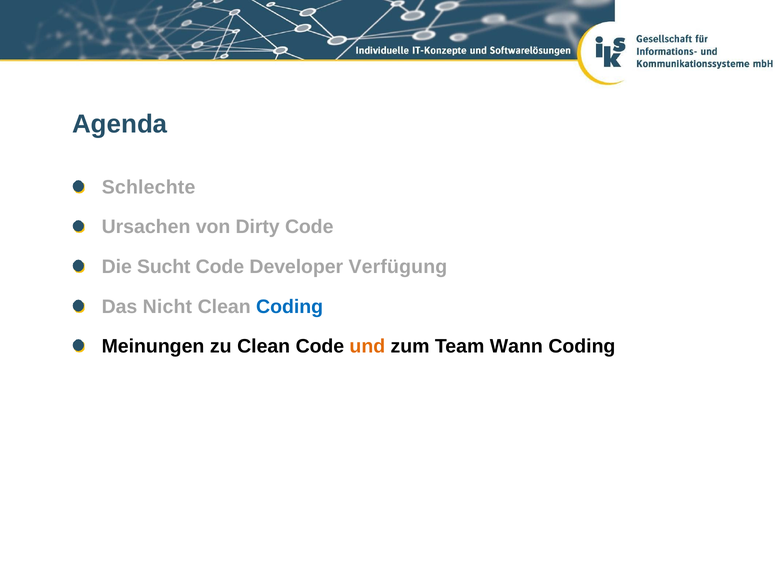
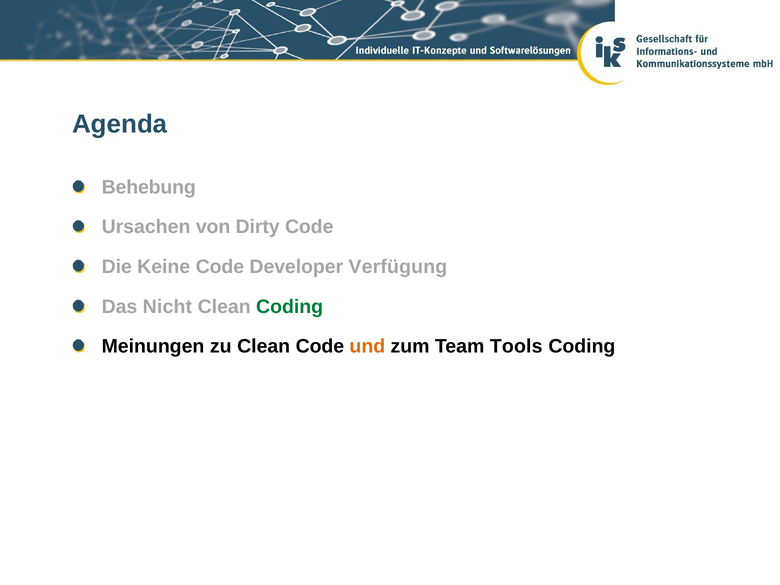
Schlechte: Schlechte -> Behebung
Sucht: Sucht -> Keine
Coding at (290, 307) colour: blue -> green
Wann: Wann -> Tools
